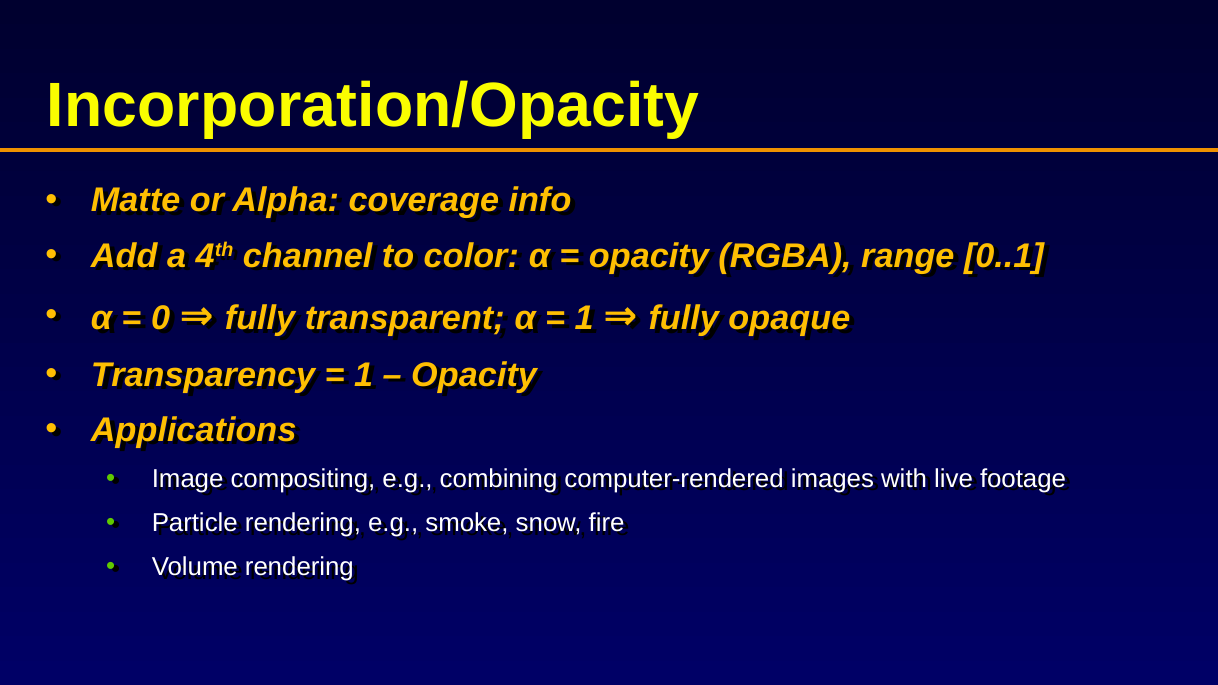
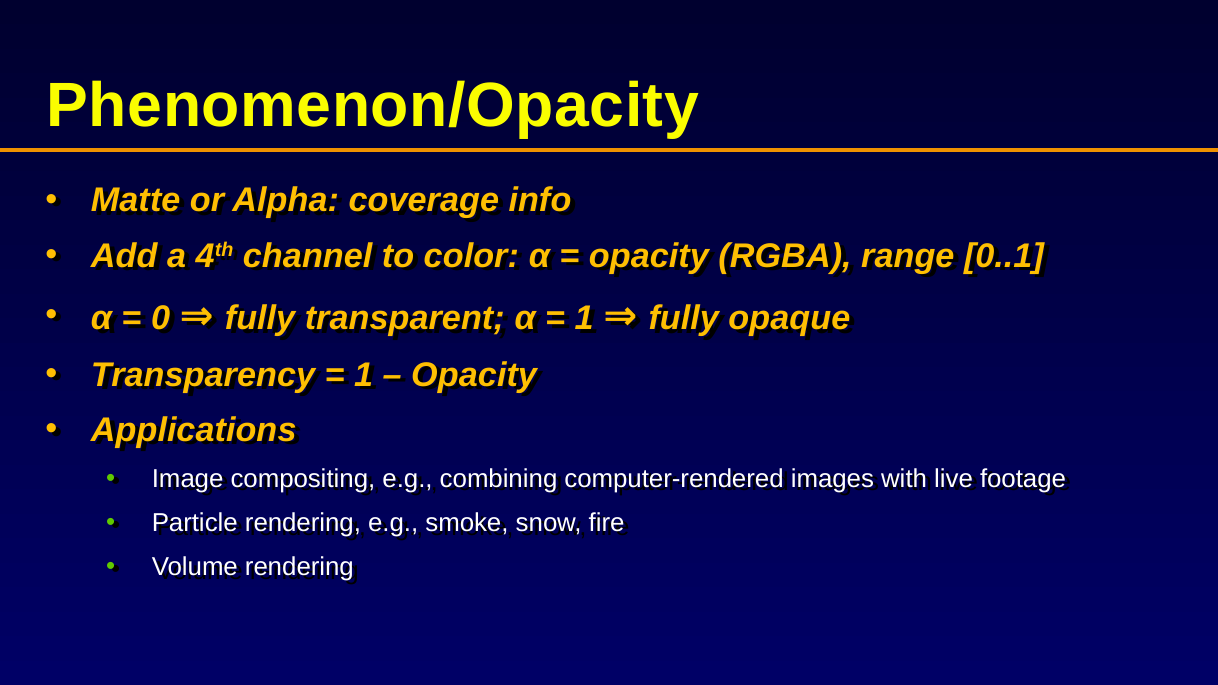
Incorporation/Opacity: Incorporation/Opacity -> Phenomenon/Opacity
